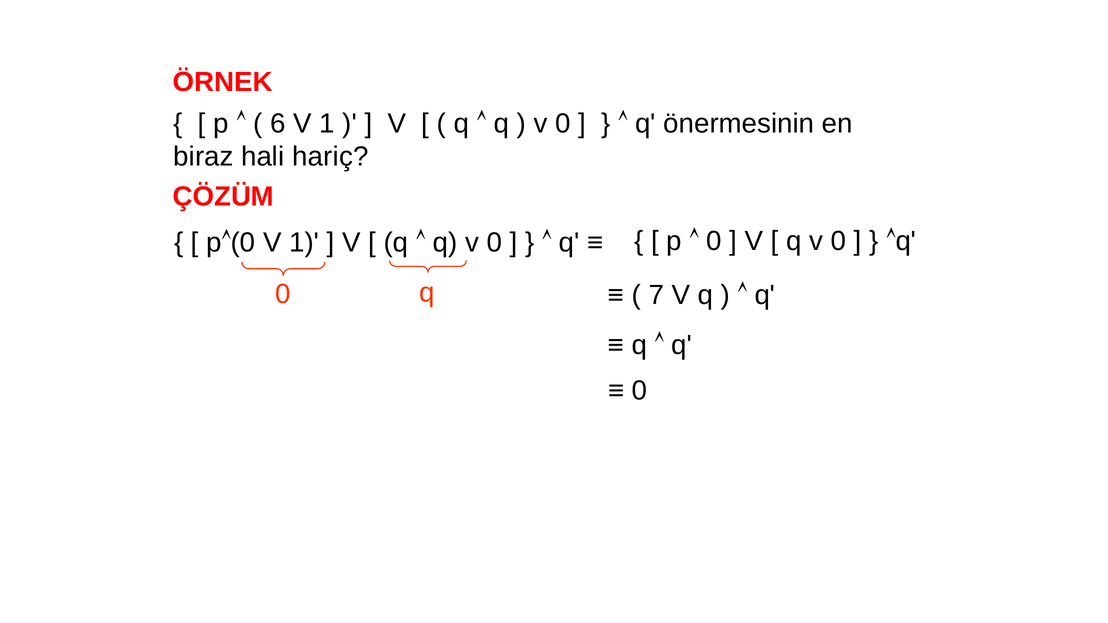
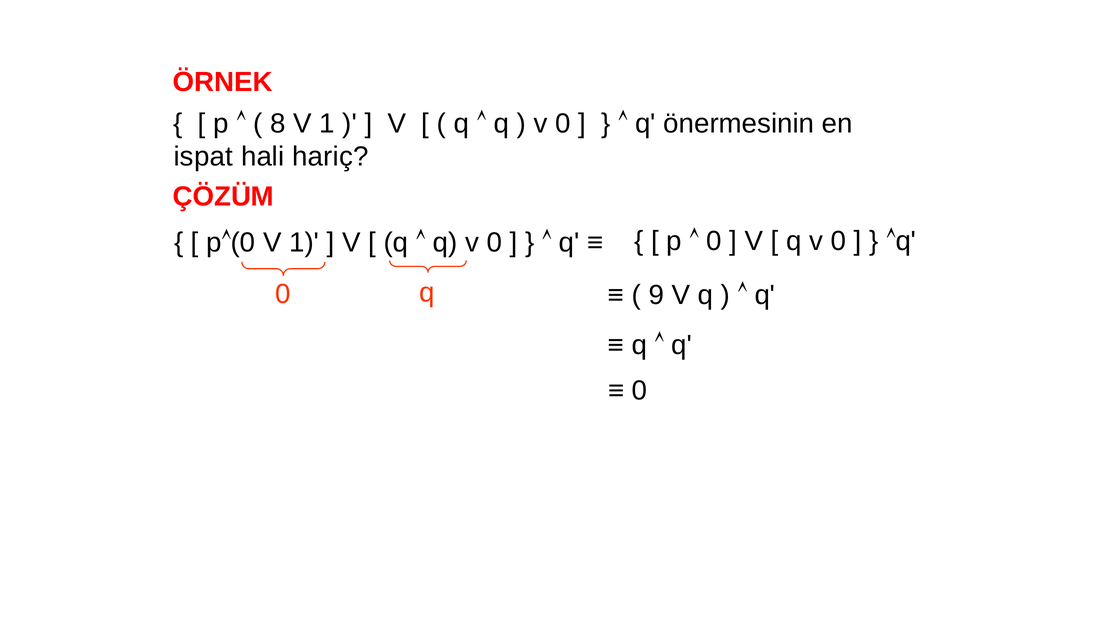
6: 6 -> 8
biraz: biraz -> ispat
7: 7 -> 9
